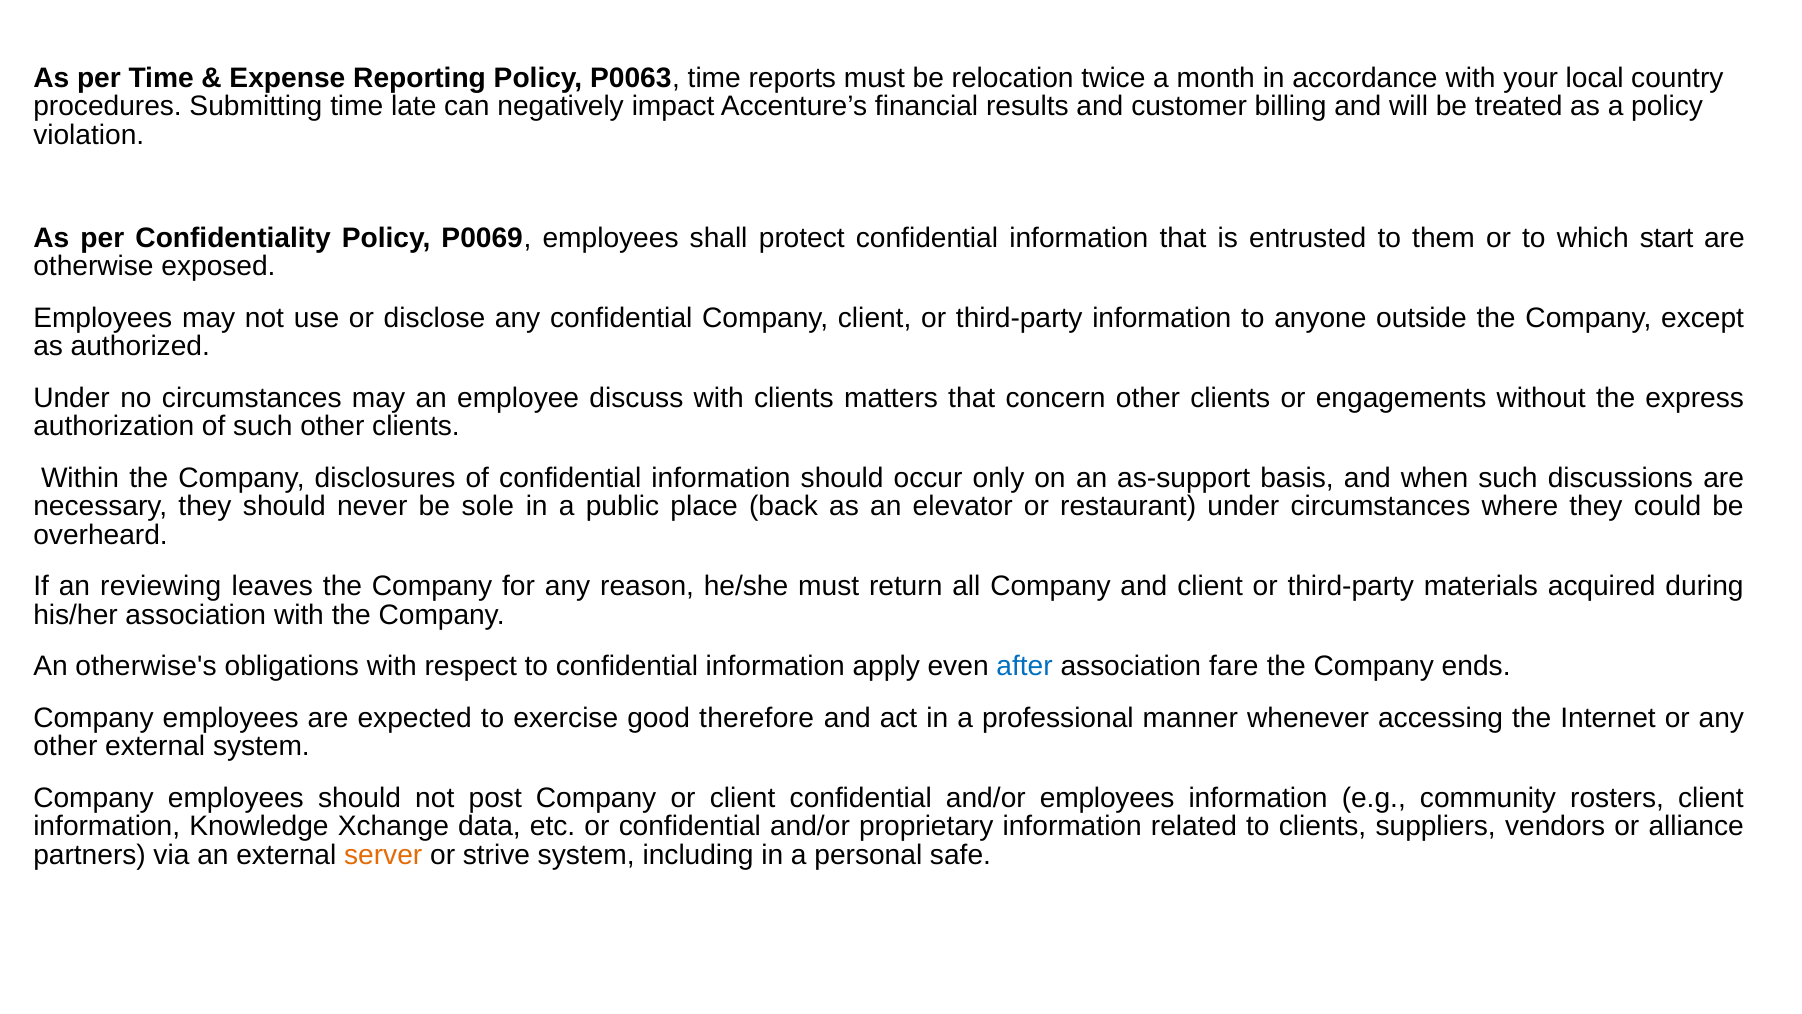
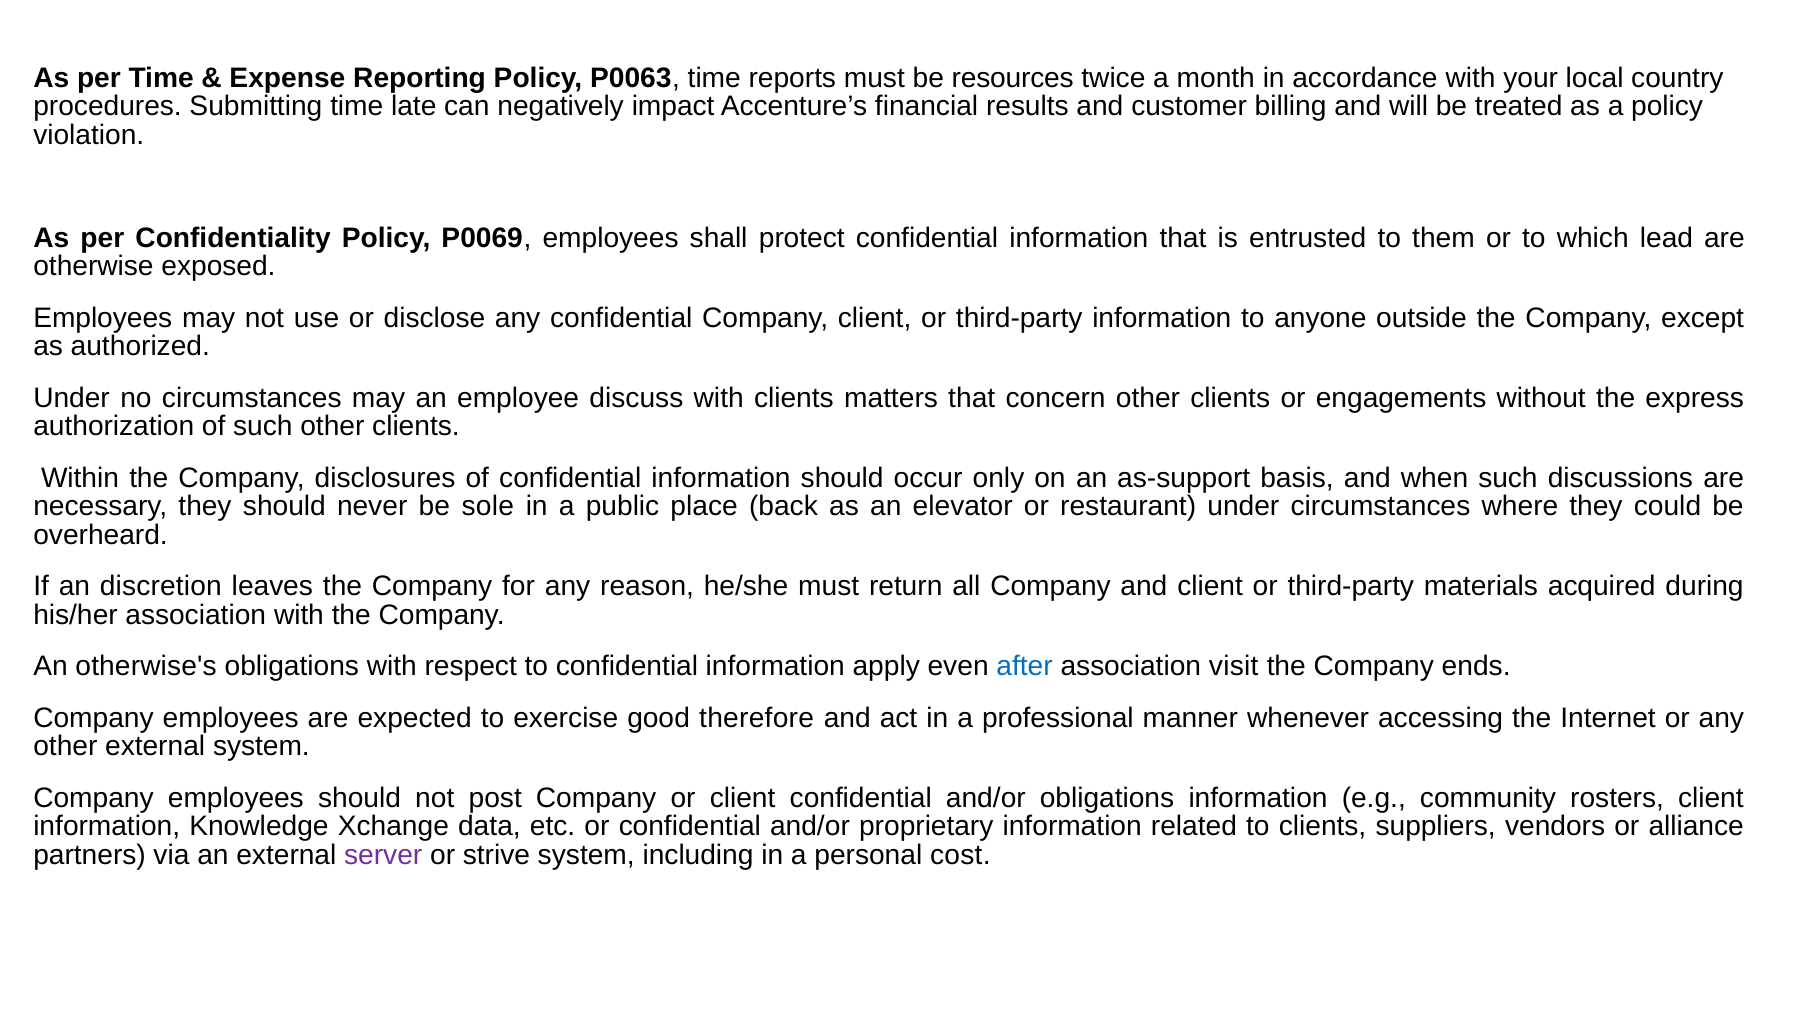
relocation: relocation -> resources
start: start -> lead
reviewing: reviewing -> discretion
fare: fare -> visit
and/or employees: employees -> obligations
server colour: orange -> purple
safe: safe -> cost
